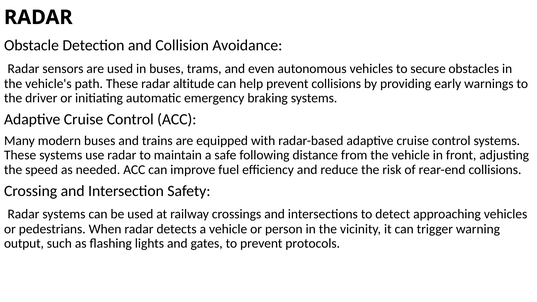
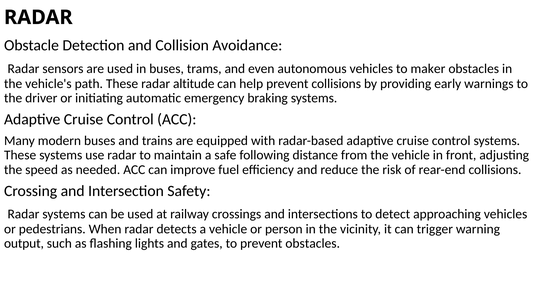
secure: secure -> maker
prevent protocols: protocols -> obstacles
